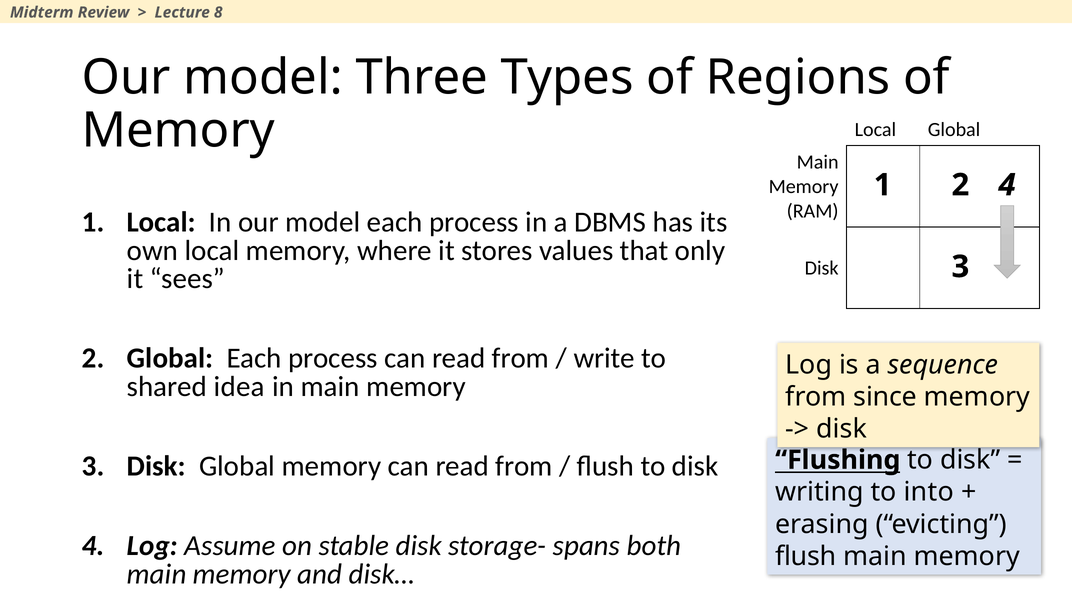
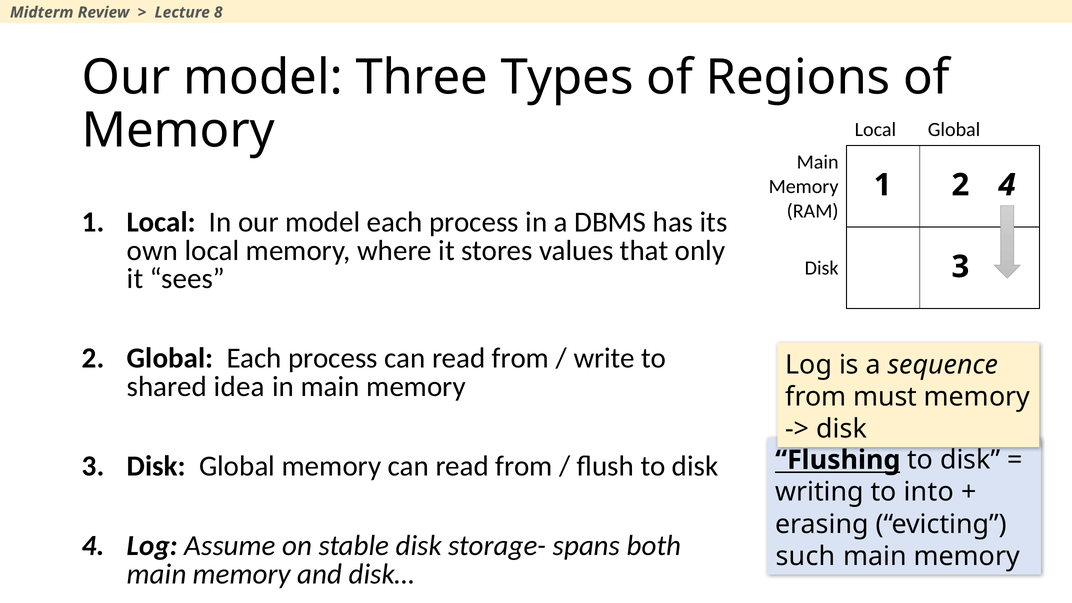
since: since -> must
flush at (806, 556): flush -> such
